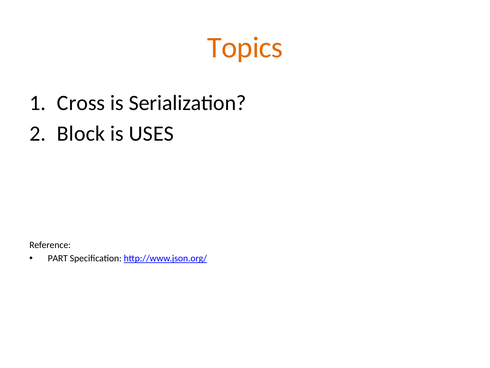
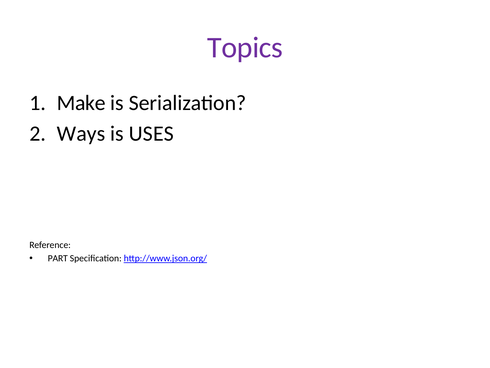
Topics colour: orange -> purple
Cross: Cross -> Make
Block: Block -> Ways
